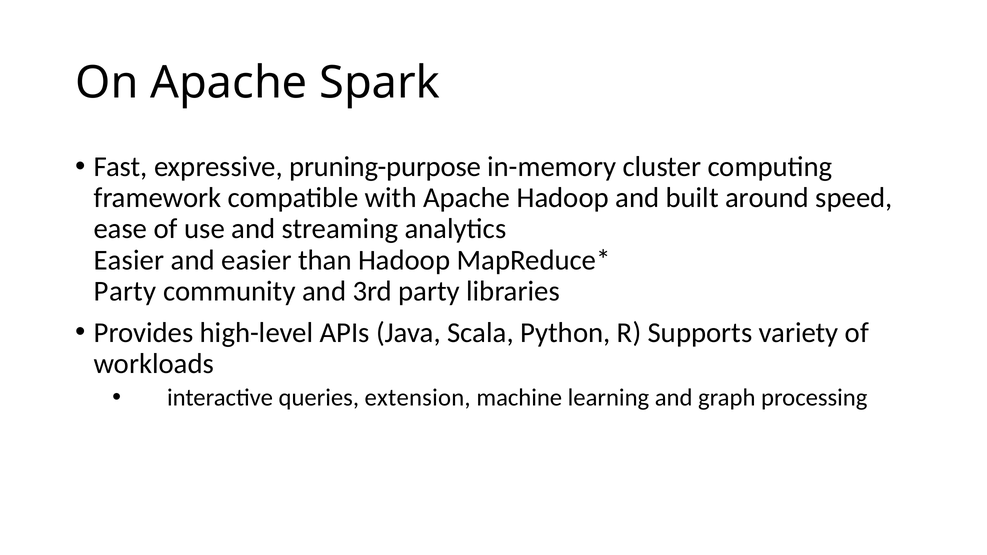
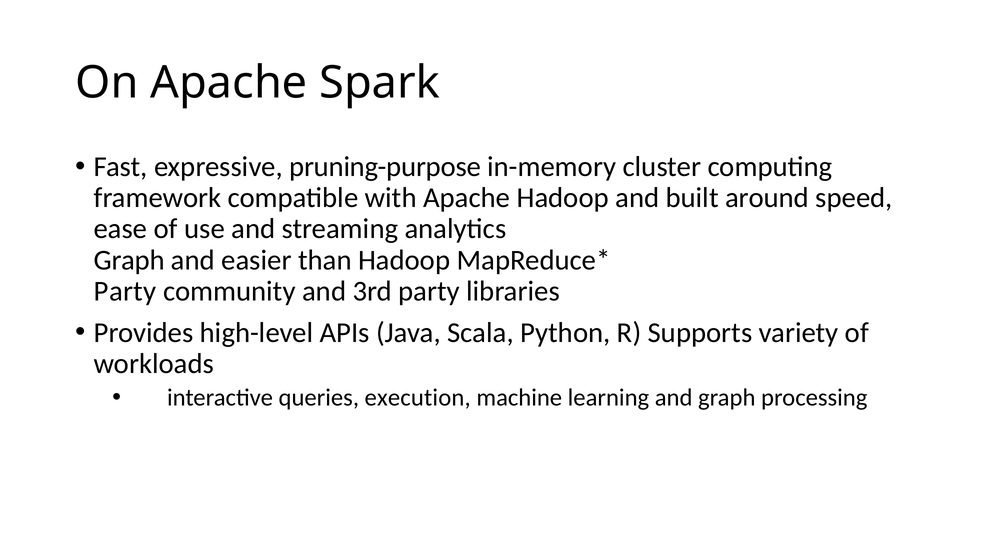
Easier at (129, 260): Easier -> Graph
extension: extension -> execution
